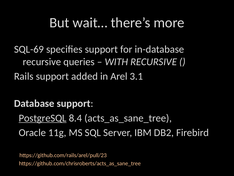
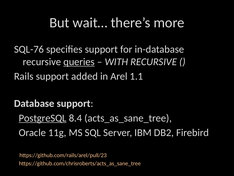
SQL-69: SQL-69 -> SQL-76
queries underline: none -> present
3.1: 3.1 -> 1.1
